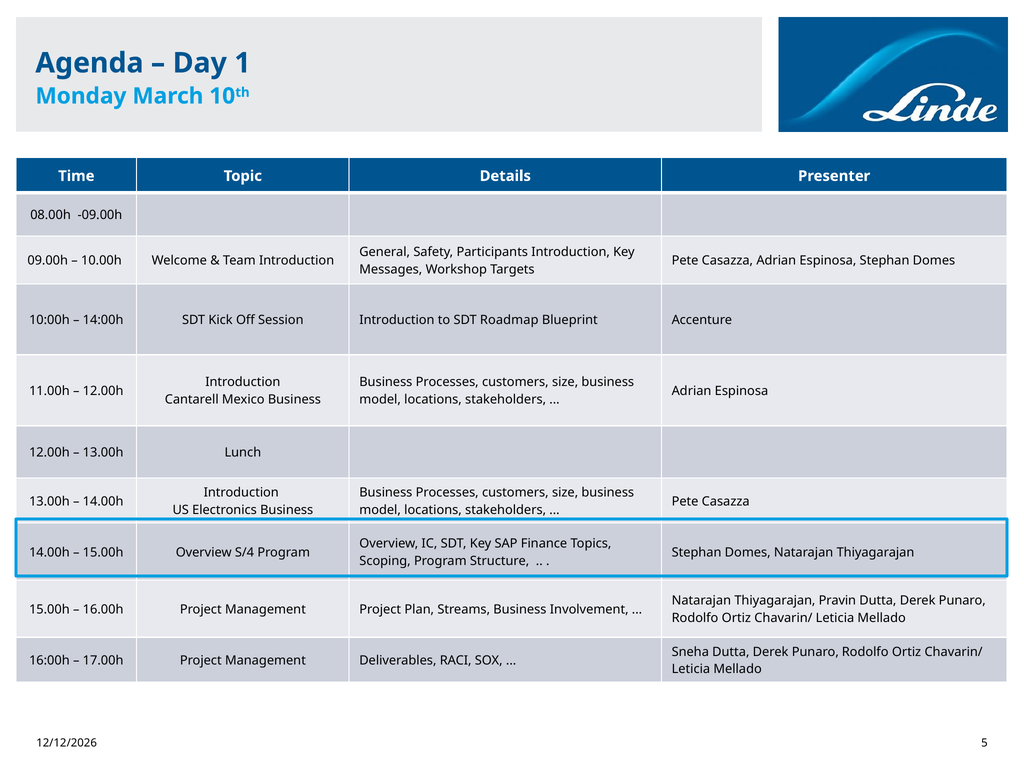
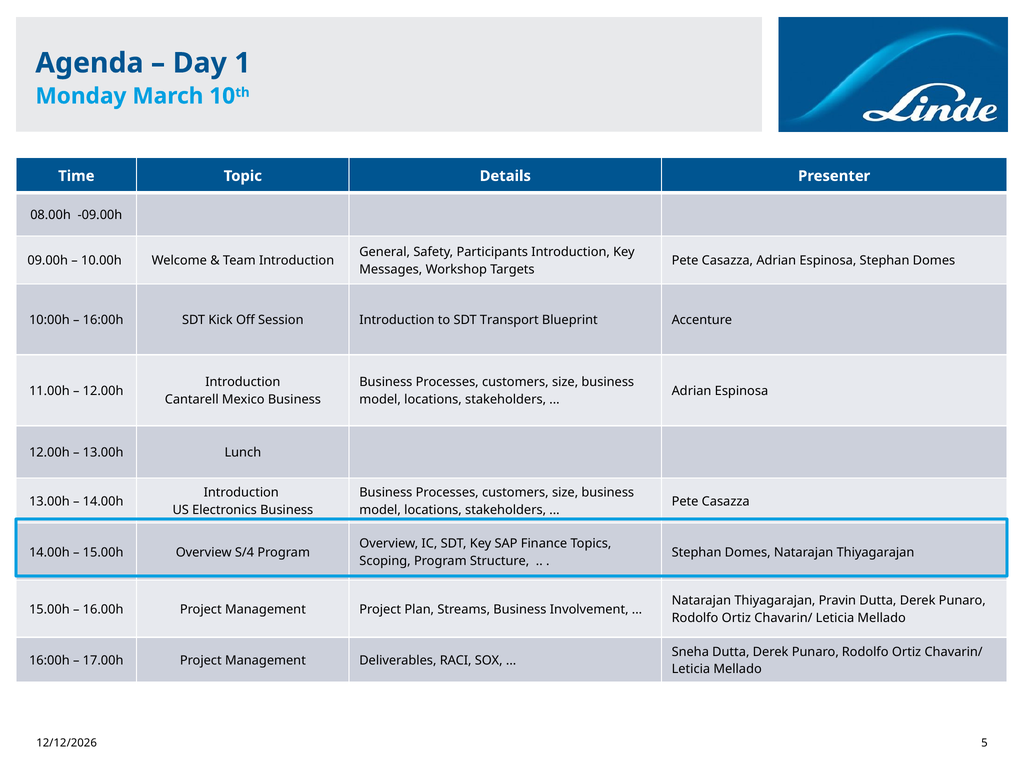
14:00h at (103, 320): 14:00h -> 16:00h
Roadmap: Roadmap -> Transport
